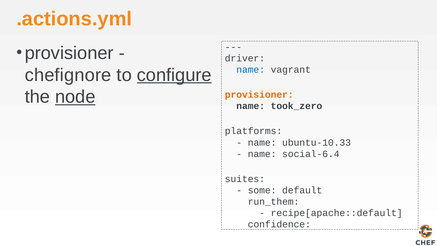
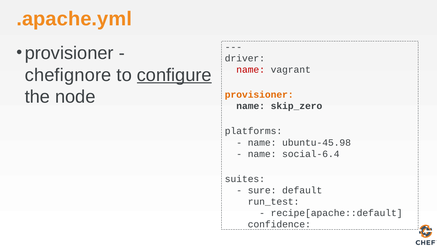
.actions.yml: .actions.yml -> .apache.yml
name at (251, 70) colour: blue -> red
node underline: present -> none
took_zero: took_zero -> skip_zero
ubuntu-10.33: ubuntu-10.33 -> ubuntu-45.98
some: some -> sure
run_them: run_them -> run_test
